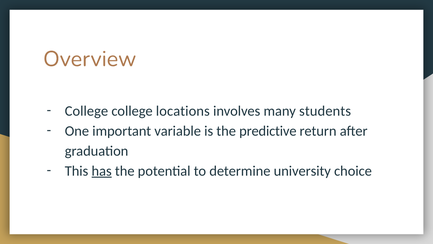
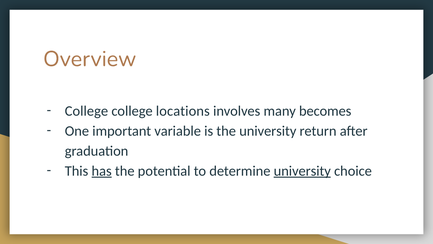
students: students -> becomes
the predictive: predictive -> university
university at (302, 171) underline: none -> present
